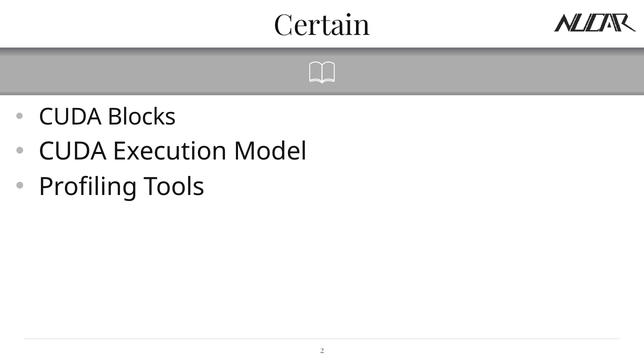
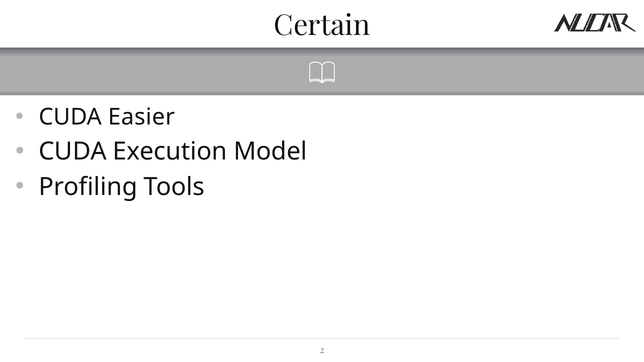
Blocks: Blocks -> Easier
